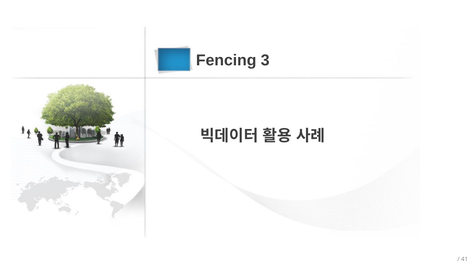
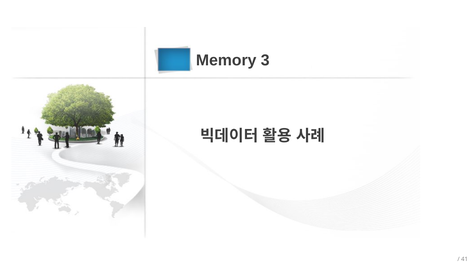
Fencing: Fencing -> Memory
